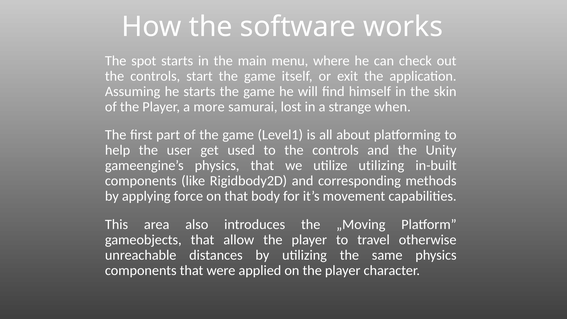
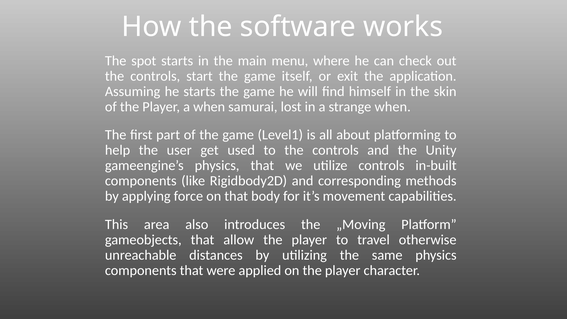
a more: more -> when
utilize utilizing: utilizing -> controls
